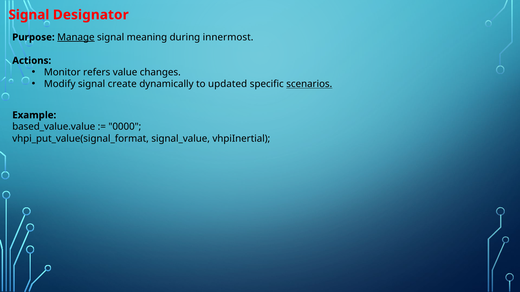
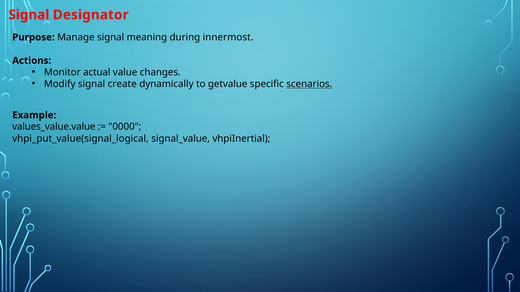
Manage underline: present -> none
refers: refers -> actual
updated: updated -> getvalue
based_value.value: based_value.value -> values_value.value
vhpi_put_value(signal_format: vhpi_put_value(signal_format -> vhpi_put_value(signal_logical
